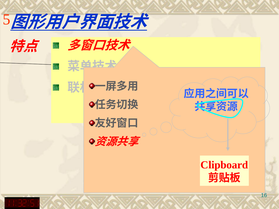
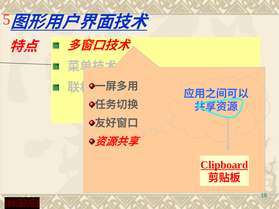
Clipboard underline: none -> present
